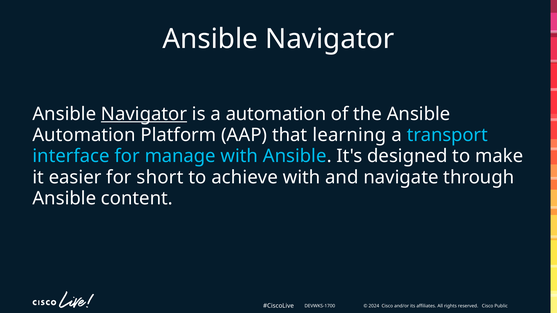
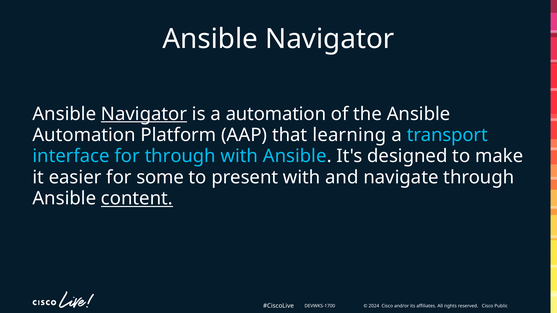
for manage: manage -> through
short: short -> some
achieve: achieve -> present
content underline: none -> present
